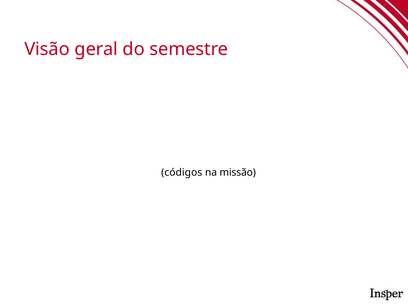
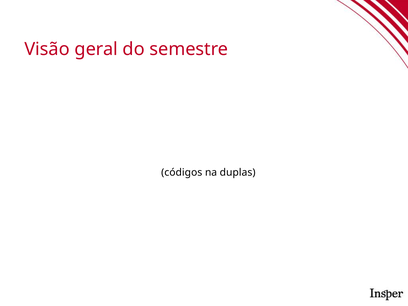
missão: missão -> duplas
